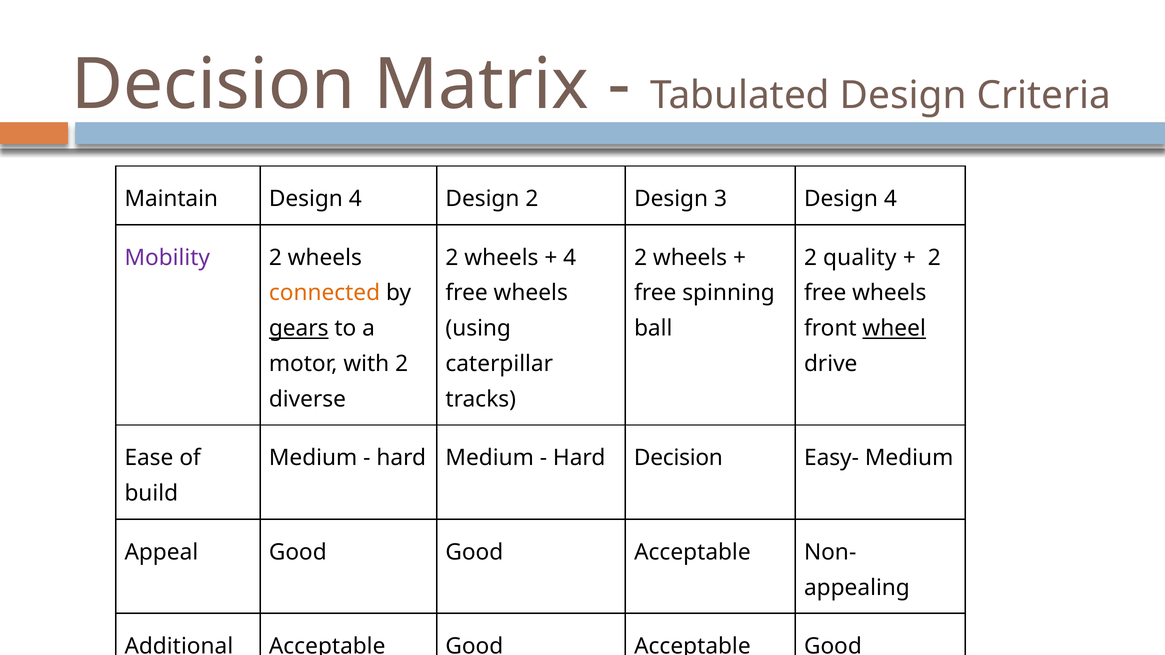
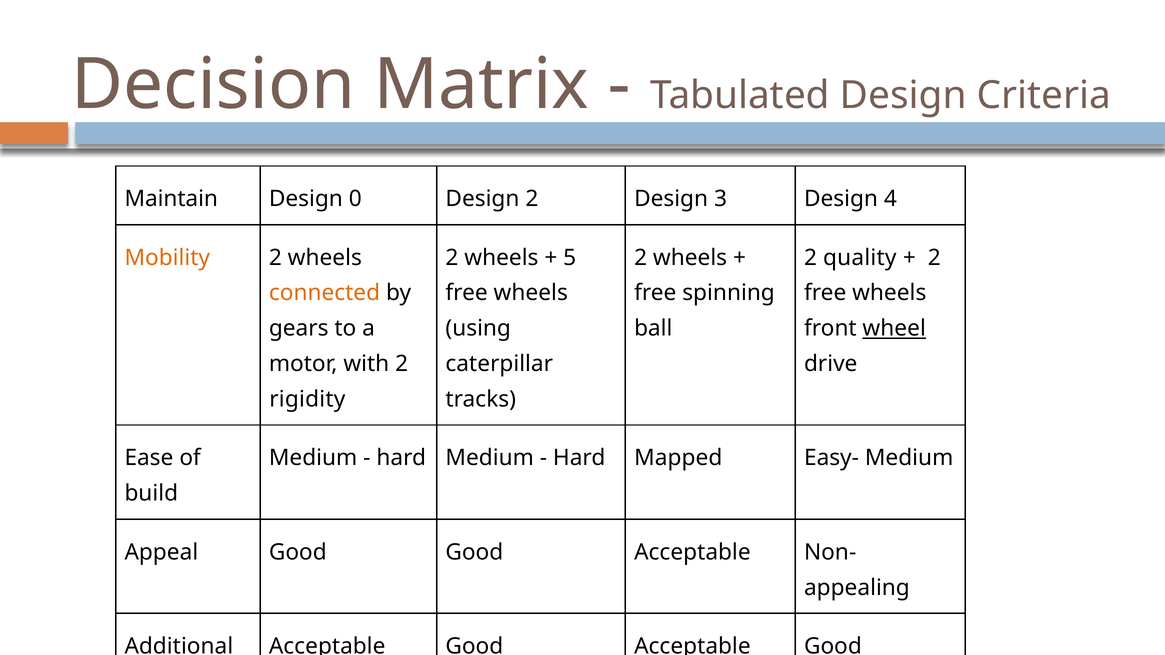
4 at (355, 199): 4 -> 0
Mobility colour: purple -> orange
4 at (570, 258): 4 -> 5
gears underline: present -> none
diverse: diverse -> rigidity
Hard Decision: Decision -> Mapped
